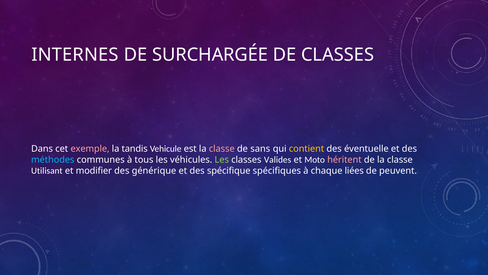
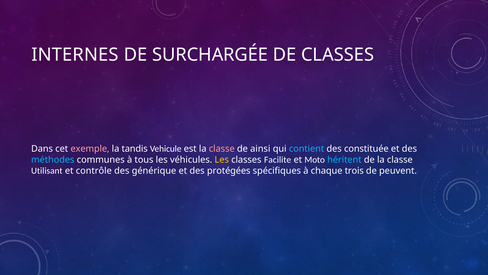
sans: sans -> ainsi
contient colour: yellow -> light blue
éventuelle: éventuelle -> constituée
Les at (222, 159) colour: light green -> yellow
Valides: Valides -> Facilite
héritent colour: pink -> light blue
modifier: modifier -> contrôle
spécifique: spécifique -> protégées
liées: liées -> trois
